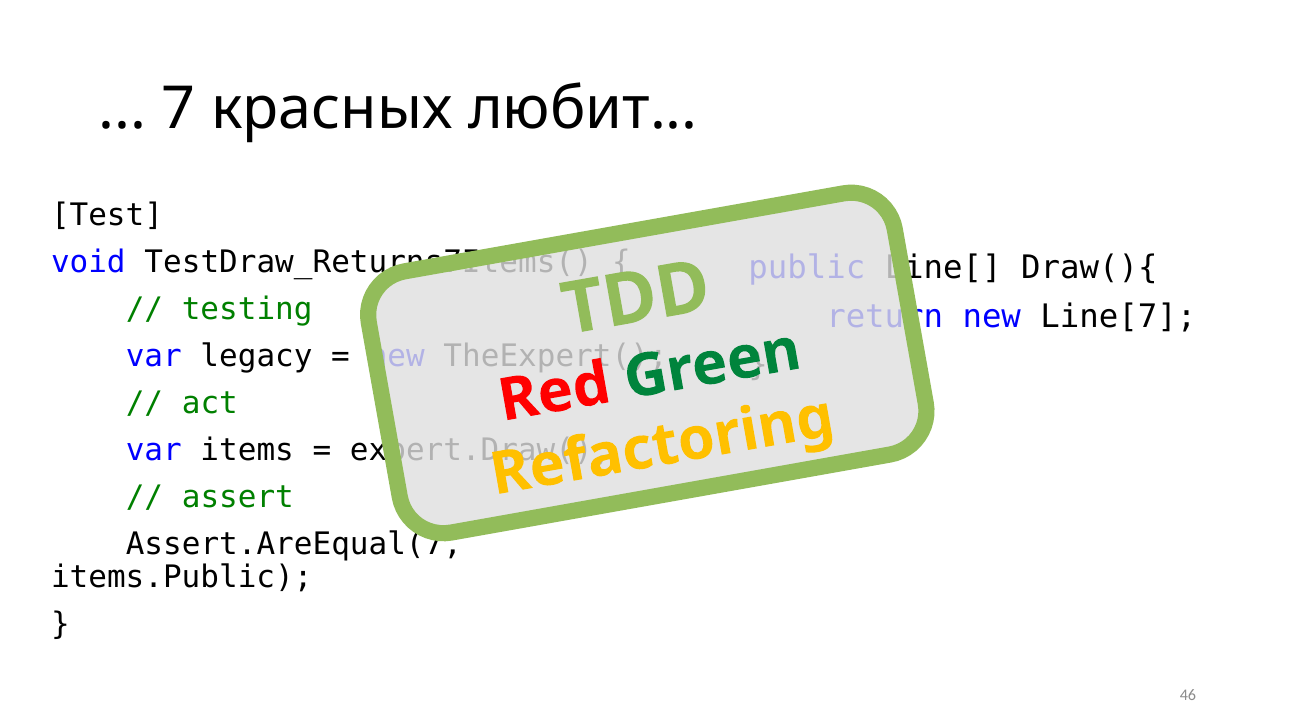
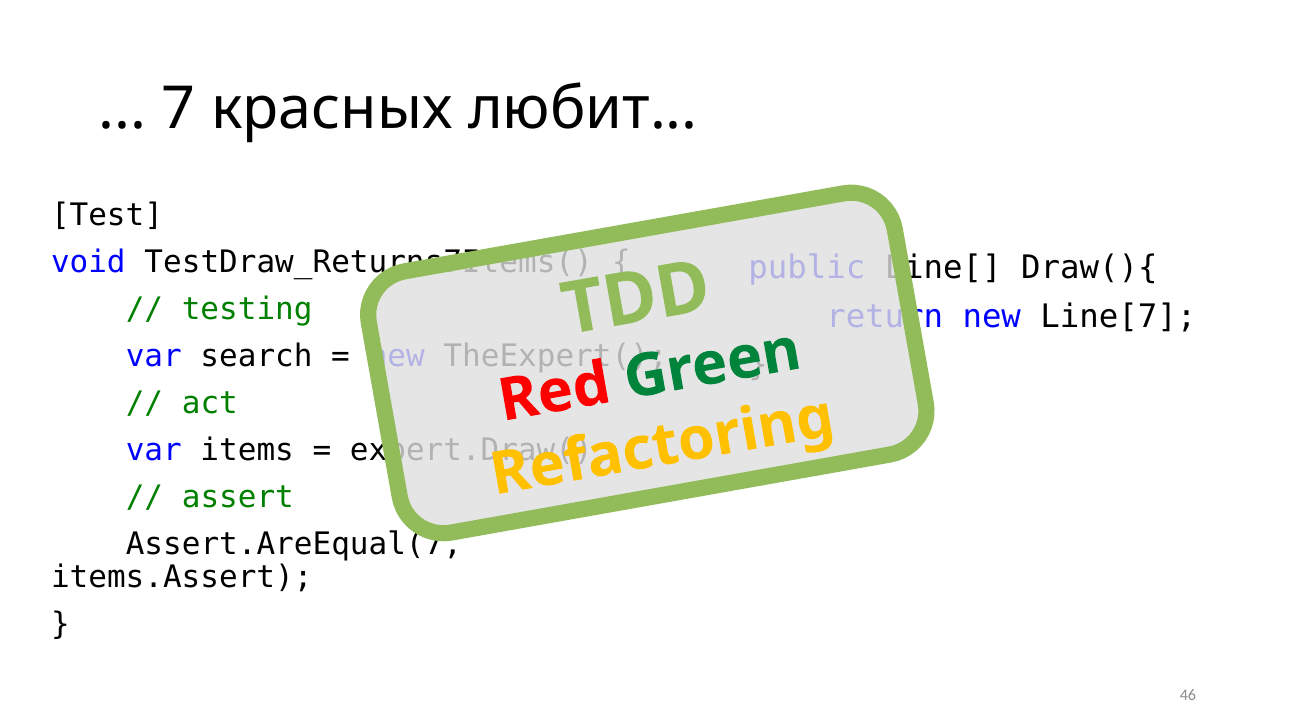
legacy: legacy -> search
items.Public: items.Public -> items.Assert
